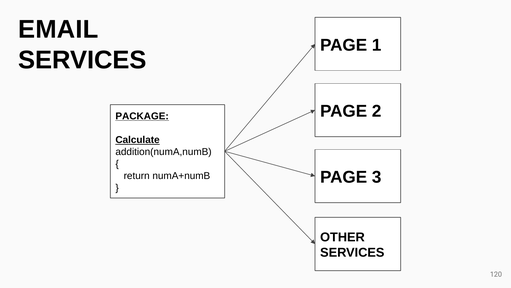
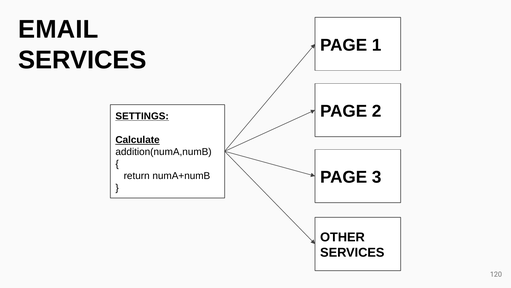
PACKAGE: PACKAGE -> SETTINGS
